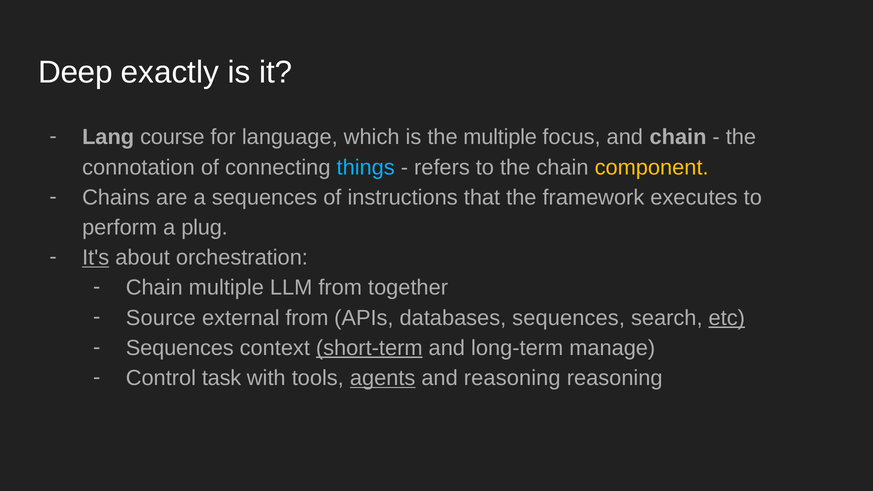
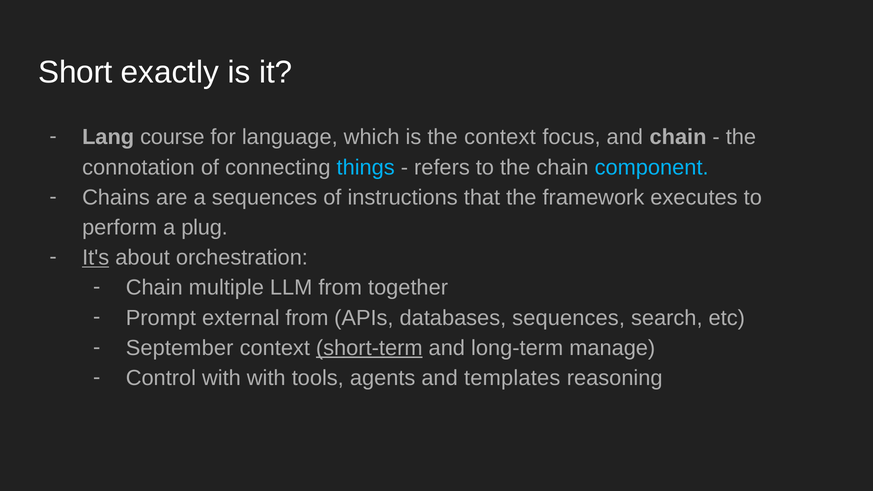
Deep: Deep -> Short
the multiple: multiple -> context
component colour: yellow -> light blue
Source: Source -> Prompt
etc underline: present -> none
Sequences at (180, 348): Sequences -> September
Control task: task -> with
agents underline: present -> none
and reasoning: reasoning -> templates
